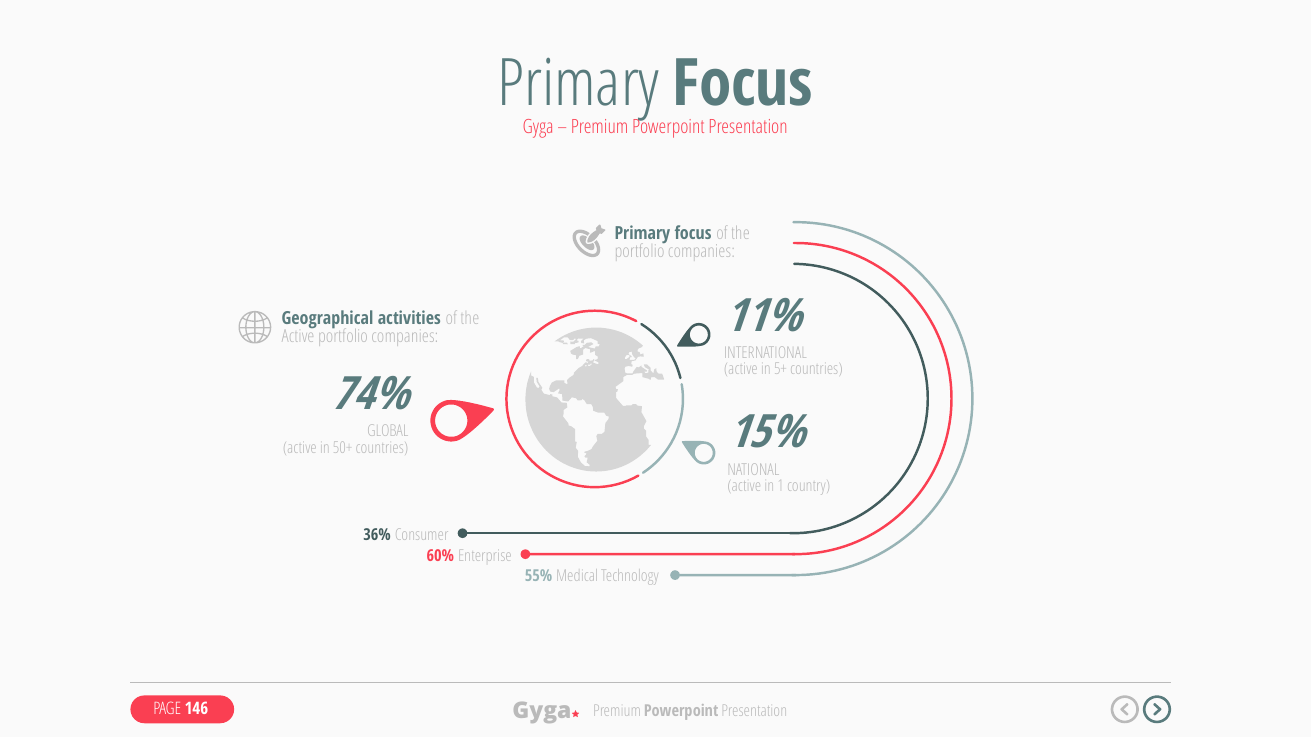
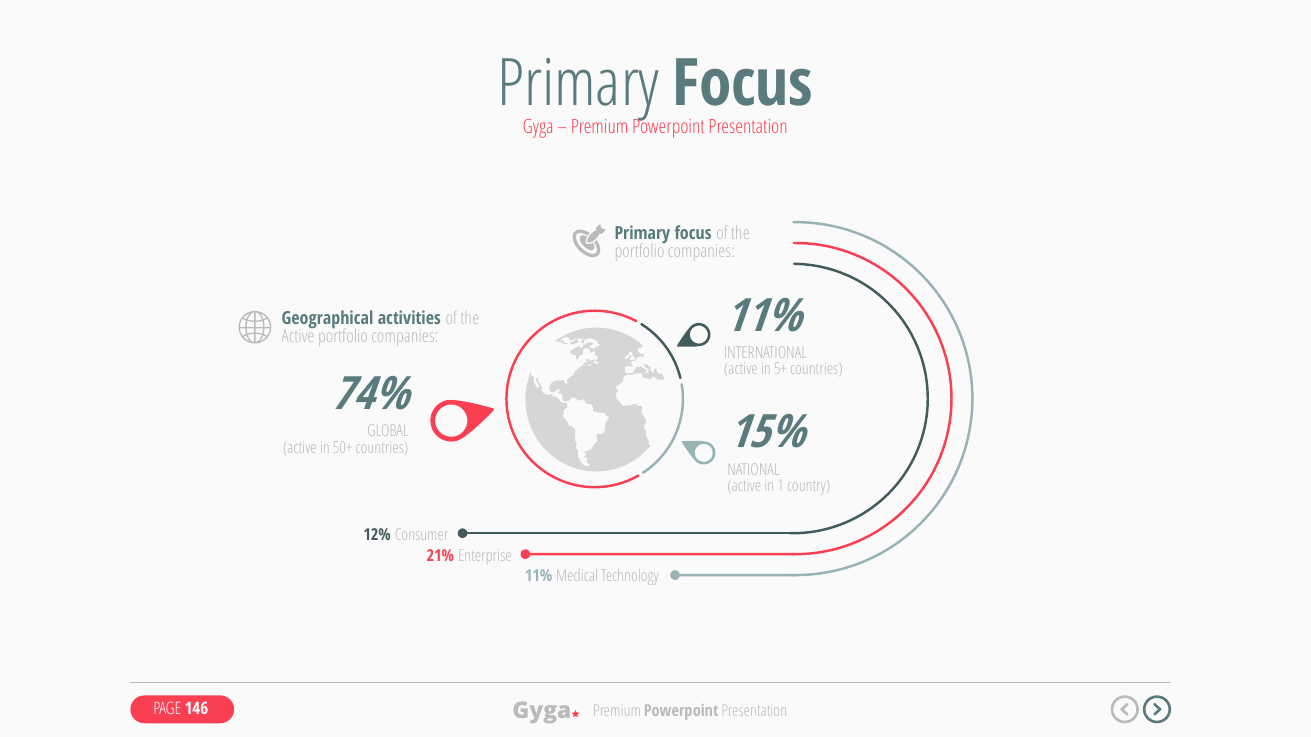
36%: 36% -> 12%
60%: 60% -> 21%
55% at (539, 577): 55% -> 11%
